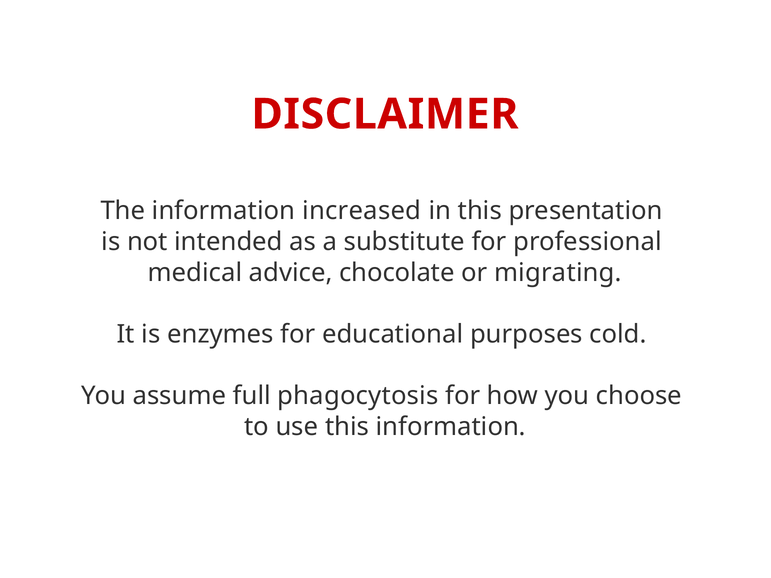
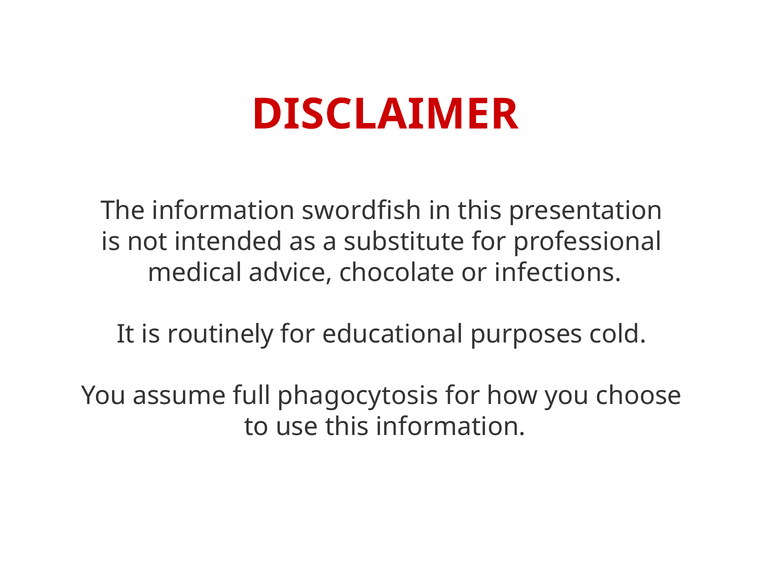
increased: increased -> swordfish
migrating: migrating -> infections
enzymes: enzymes -> routinely
